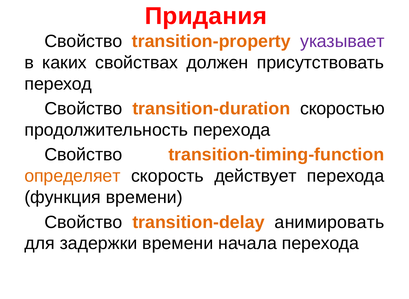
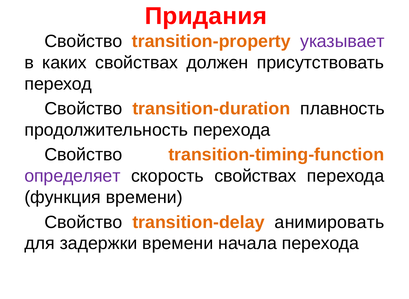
скоростью: скоростью -> плавность
определяет colour: orange -> purple
скорость действует: действует -> свойствах
